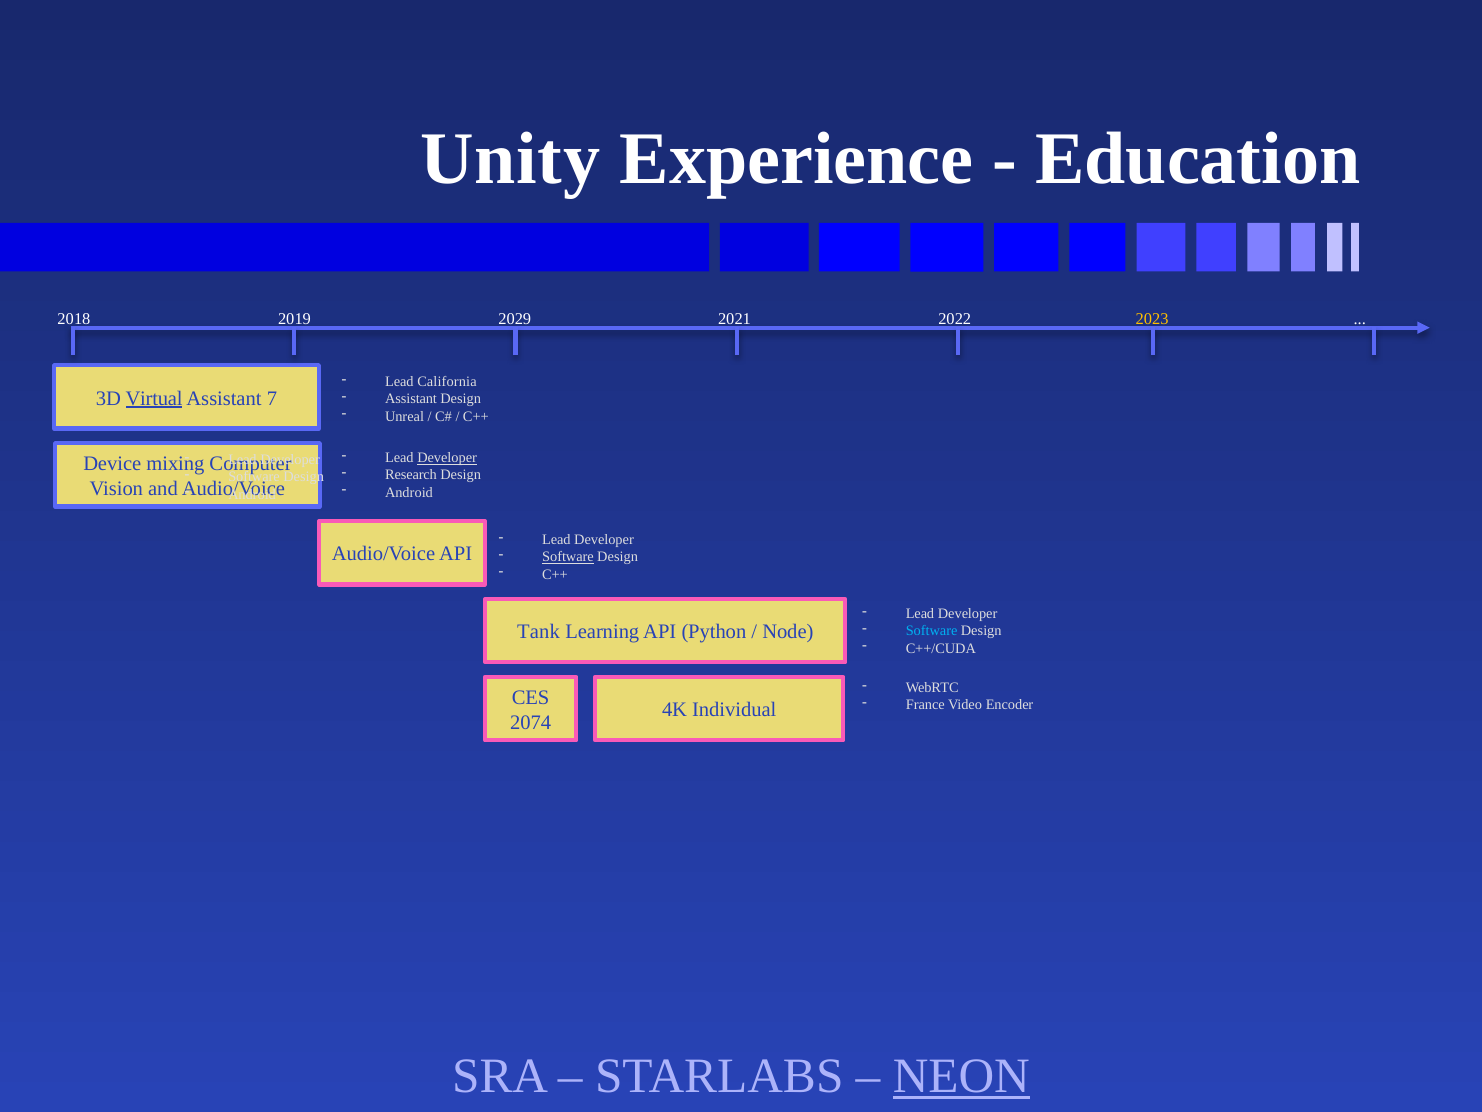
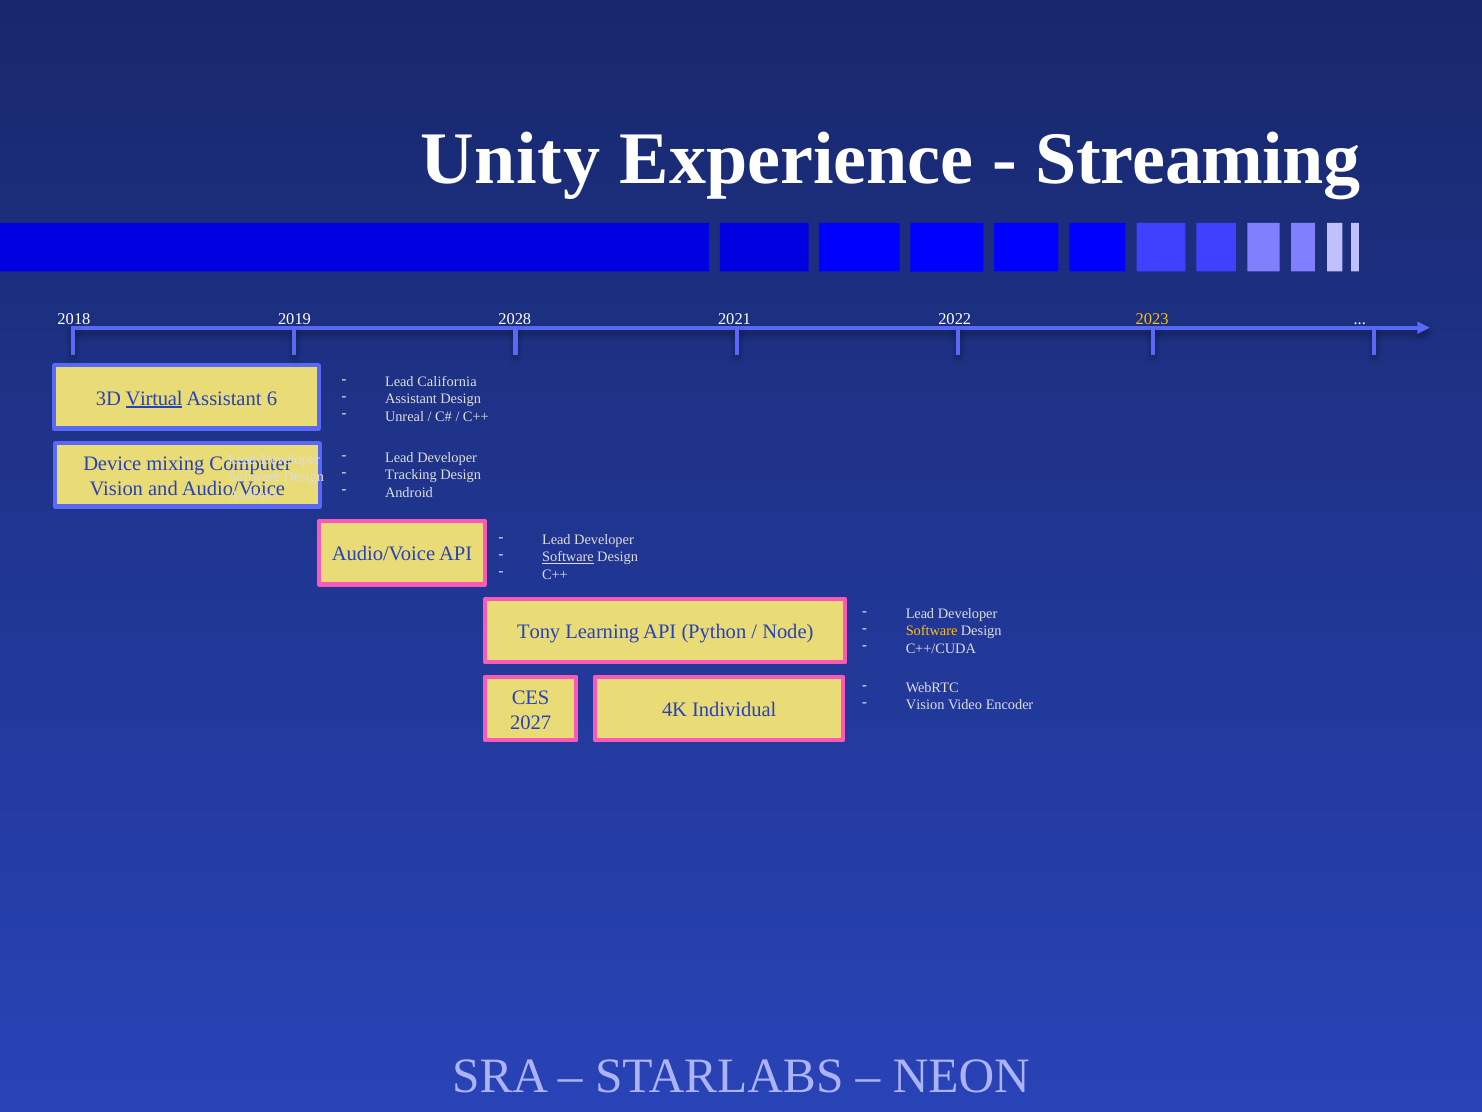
Education: Education -> Streaming
2029: 2029 -> 2028
7: 7 -> 6
Developer at (447, 458) underline: present -> none
Research: Research -> Tracking
Tank: Tank -> Tony
Software at (932, 631) colour: light blue -> yellow
France at (925, 705): France -> Vision
2074: 2074 -> 2027
NEON underline: present -> none
